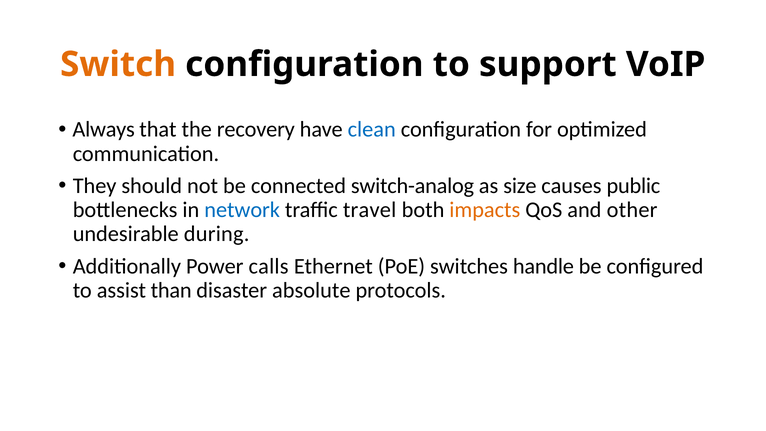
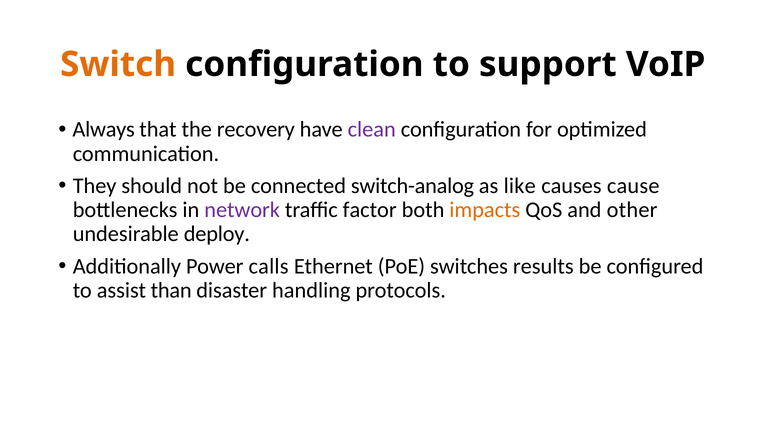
clean colour: blue -> purple
size: size -> like
public: public -> cause
network colour: blue -> purple
travel: travel -> factor
during: during -> deploy
handle: handle -> results
absolute: absolute -> handling
